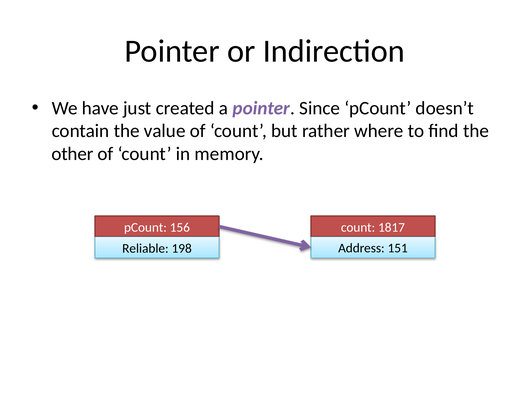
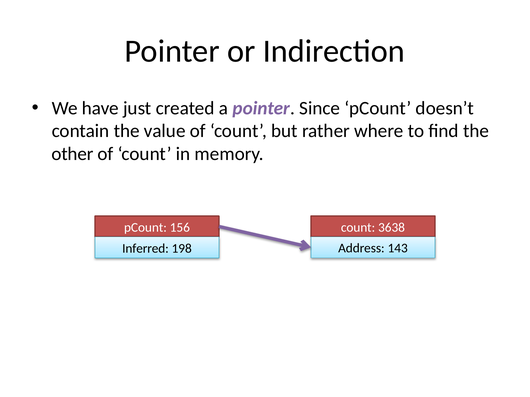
1817: 1817 -> 3638
Reliable: Reliable -> Inferred
151: 151 -> 143
